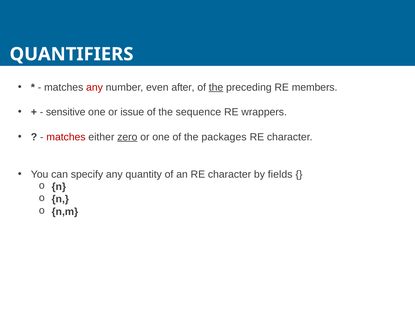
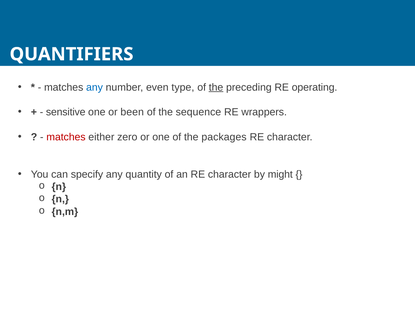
any at (94, 87) colour: red -> blue
after: after -> type
members: members -> operating
issue: issue -> been
zero underline: present -> none
fields: fields -> might
